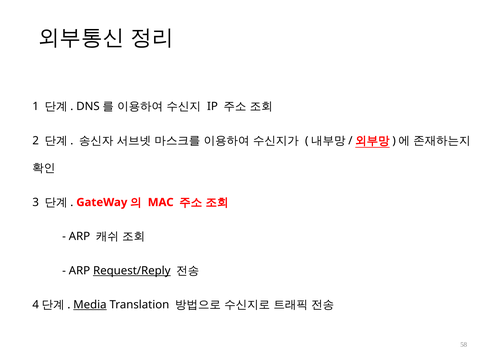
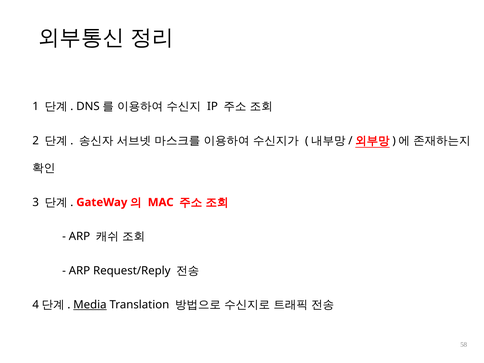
Request/Reply underline: present -> none
